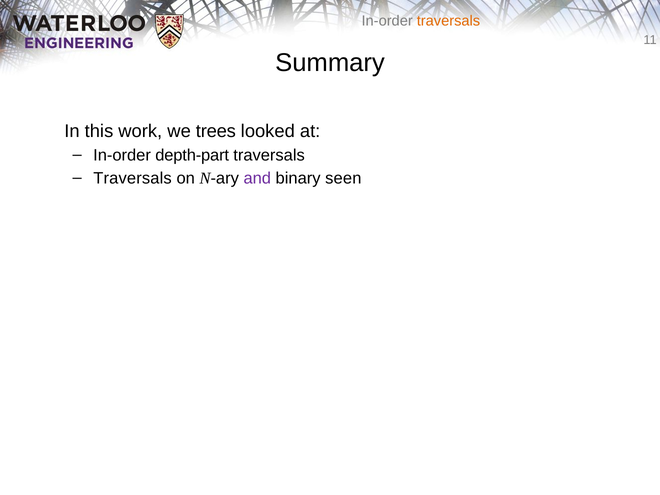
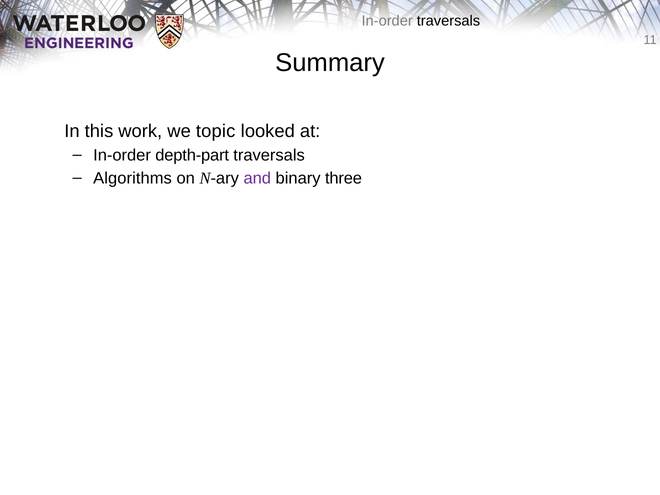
traversals at (448, 21) colour: orange -> black
trees: trees -> topic
Traversals at (133, 178): Traversals -> Algorithms
seen: seen -> three
